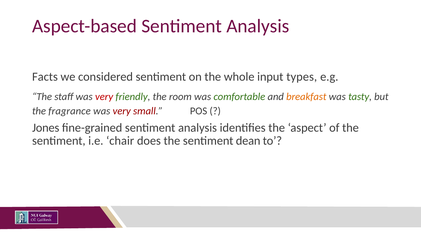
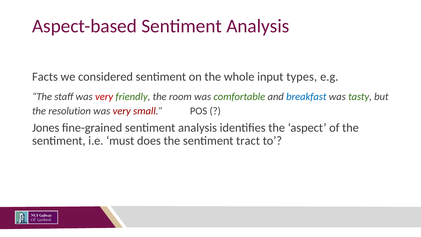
breakfast colour: orange -> blue
fragrance: fragrance -> resolution
chair: chair -> must
dean: dean -> tract
